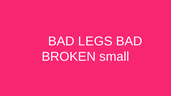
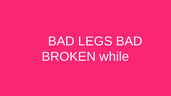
small: small -> while
